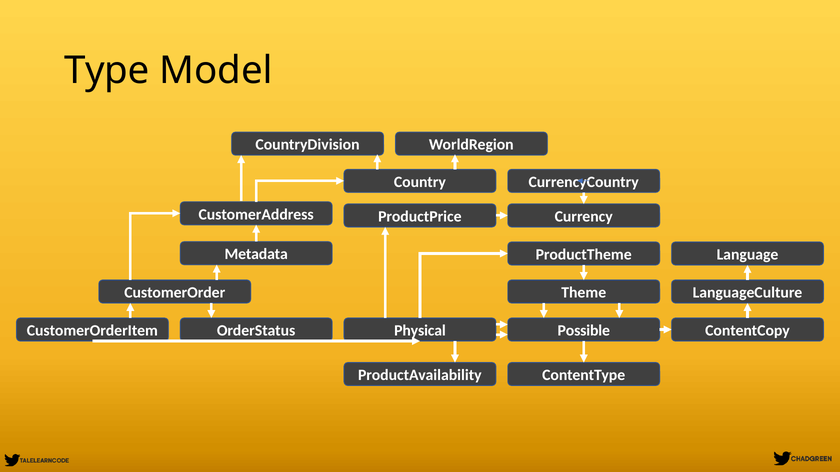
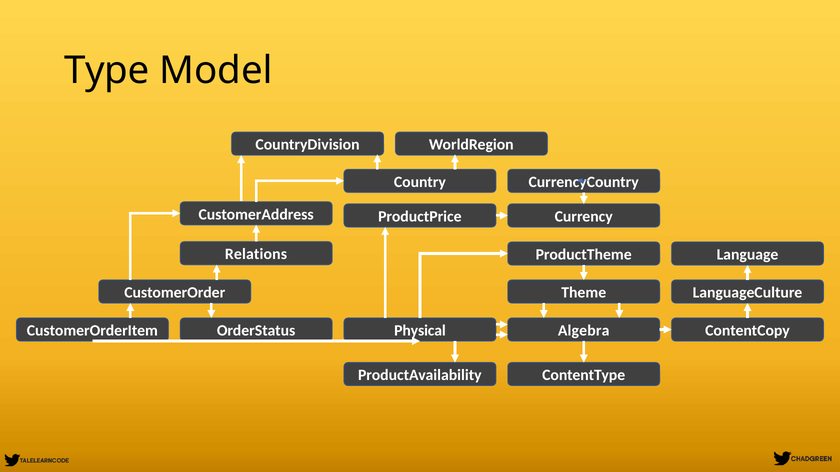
Metadata: Metadata -> Relations
Possible: Possible -> Algebra
